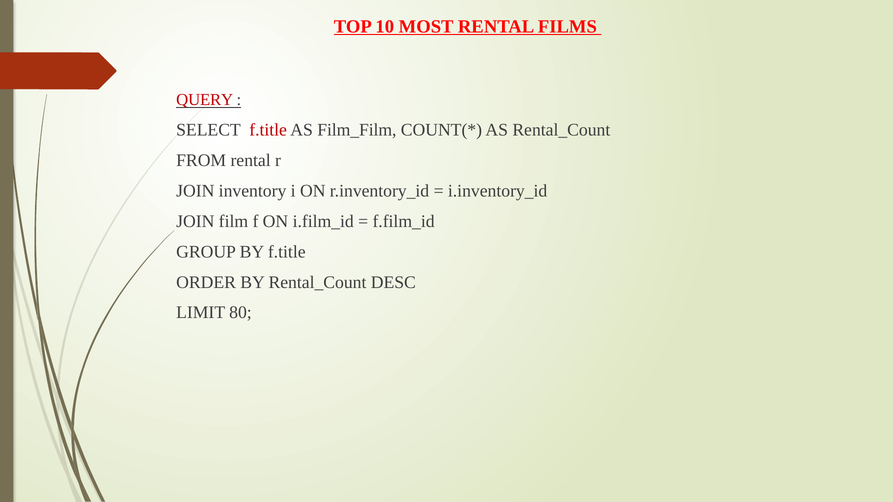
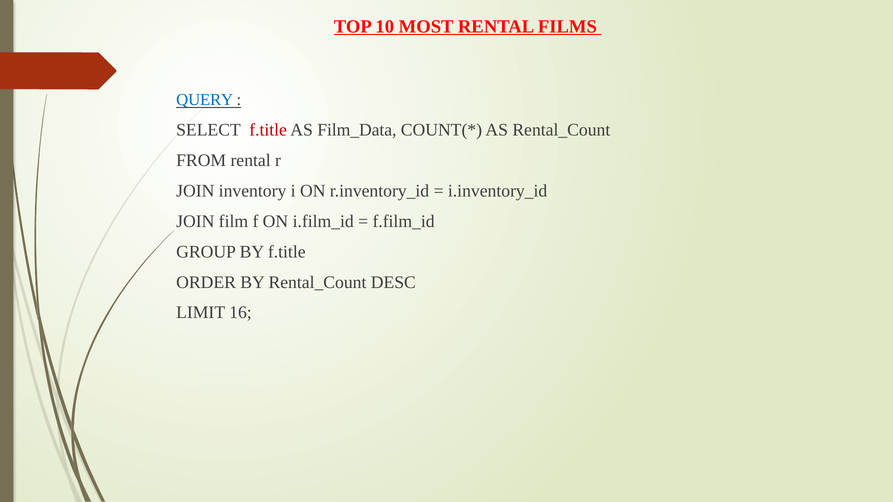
QUERY colour: red -> blue
Film_Film: Film_Film -> Film_Data
80: 80 -> 16
